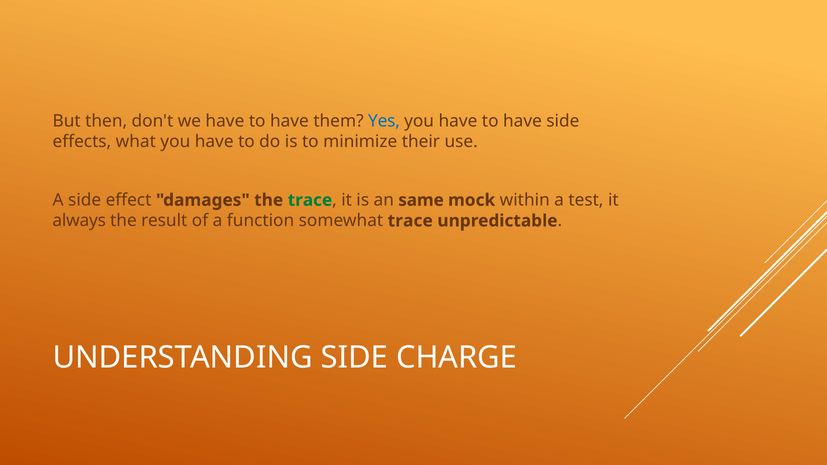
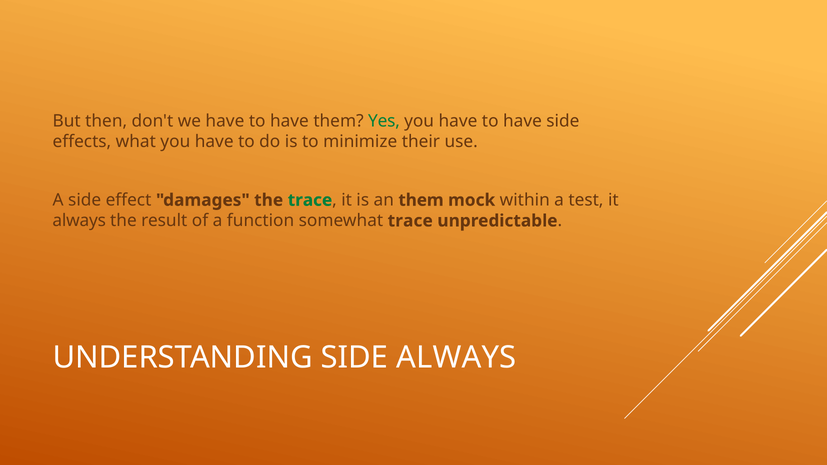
Yes colour: blue -> green
an same: same -> them
SIDE CHARGE: CHARGE -> ALWAYS
